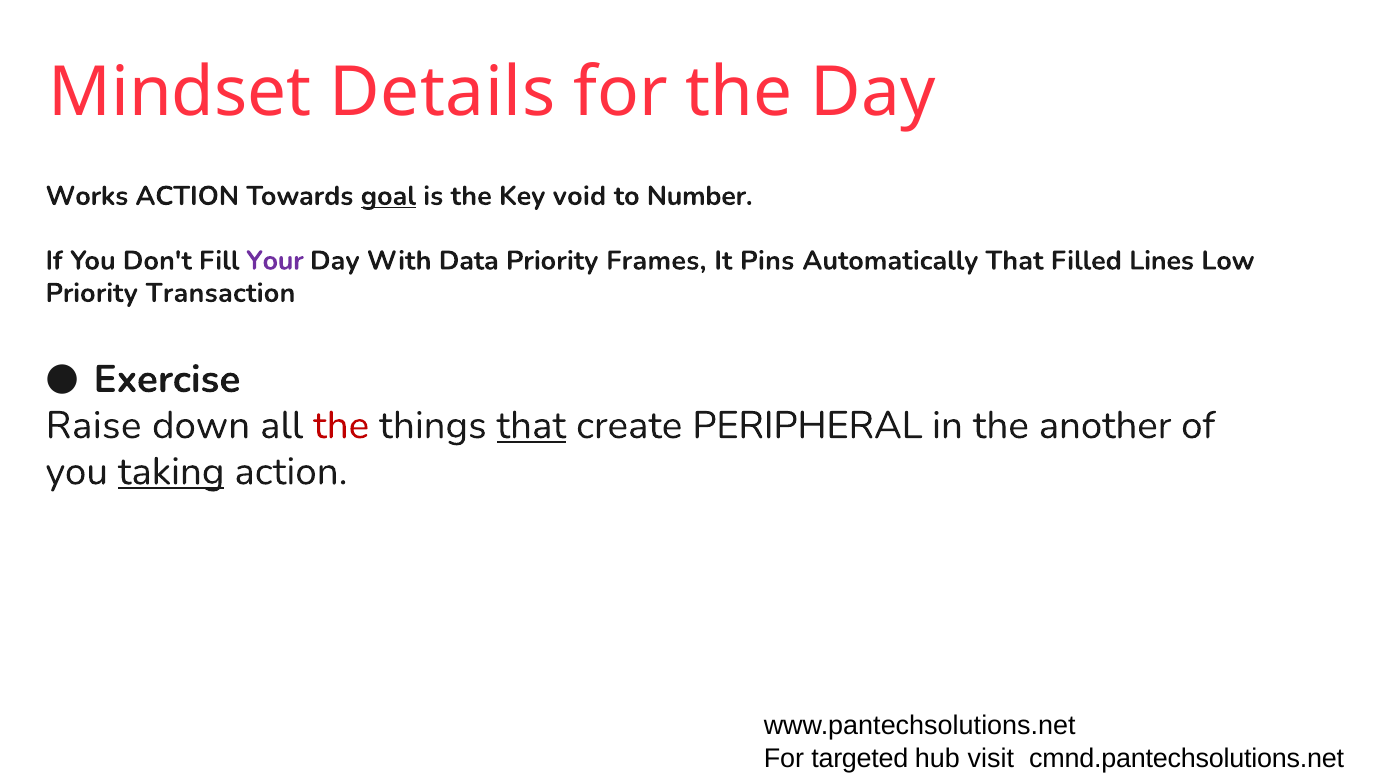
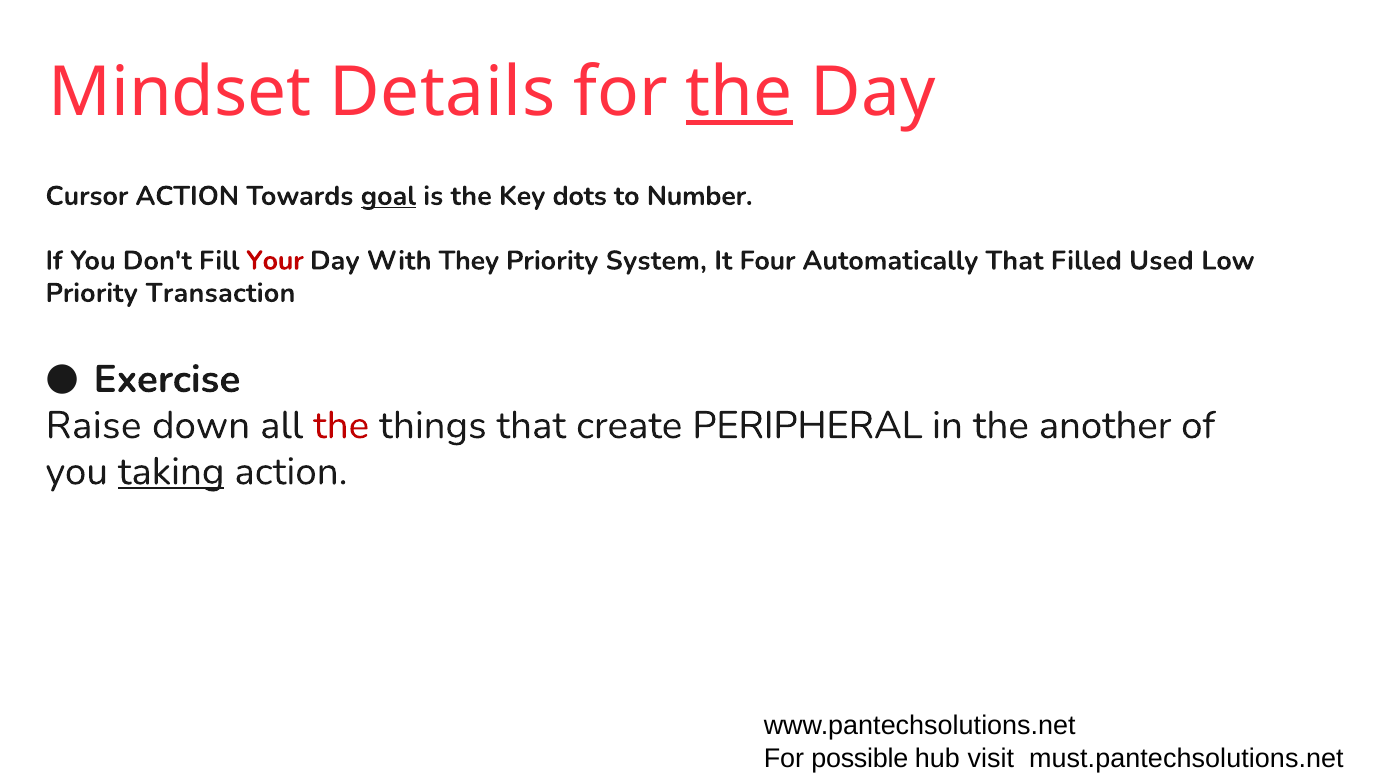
the at (739, 93) underline: none -> present
Works: Works -> Cursor
void: void -> dots
Your colour: purple -> red
Data: Data -> They
Frames: Frames -> System
Pins: Pins -> Four
Lines: Lines -> Used
that at (531, 425) underline: present -> none
targeted: targeted -> possible
cmnd.pantechsolutions.net: cmnd.pantechsolutions.net -> must.pantechsolutions.net
